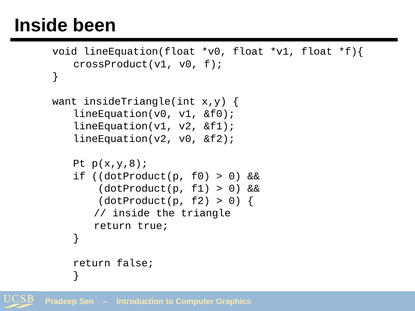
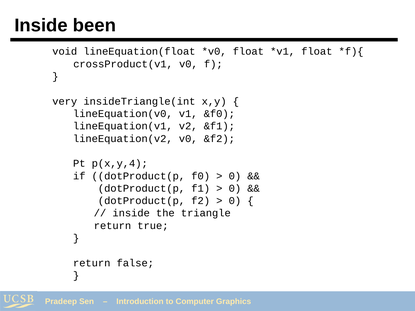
want: want -> very
p(x,y,8: p(x,y,8 -> p(x,y,4
